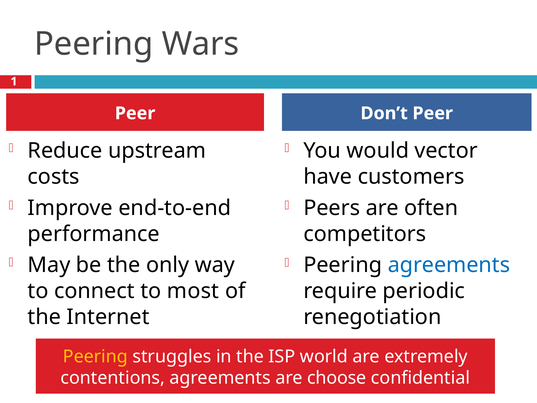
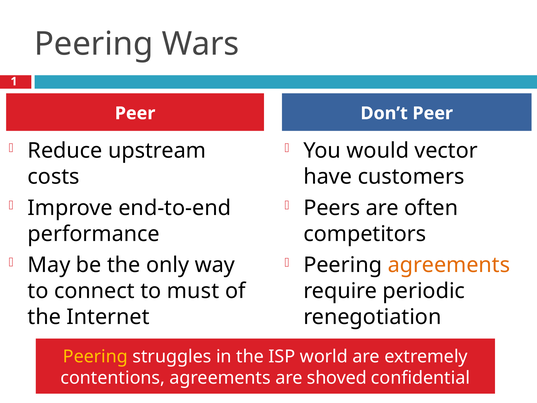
agreements at (449, 265) colour: blue -> orange
most: most -> must
choose: choose -> shoved
